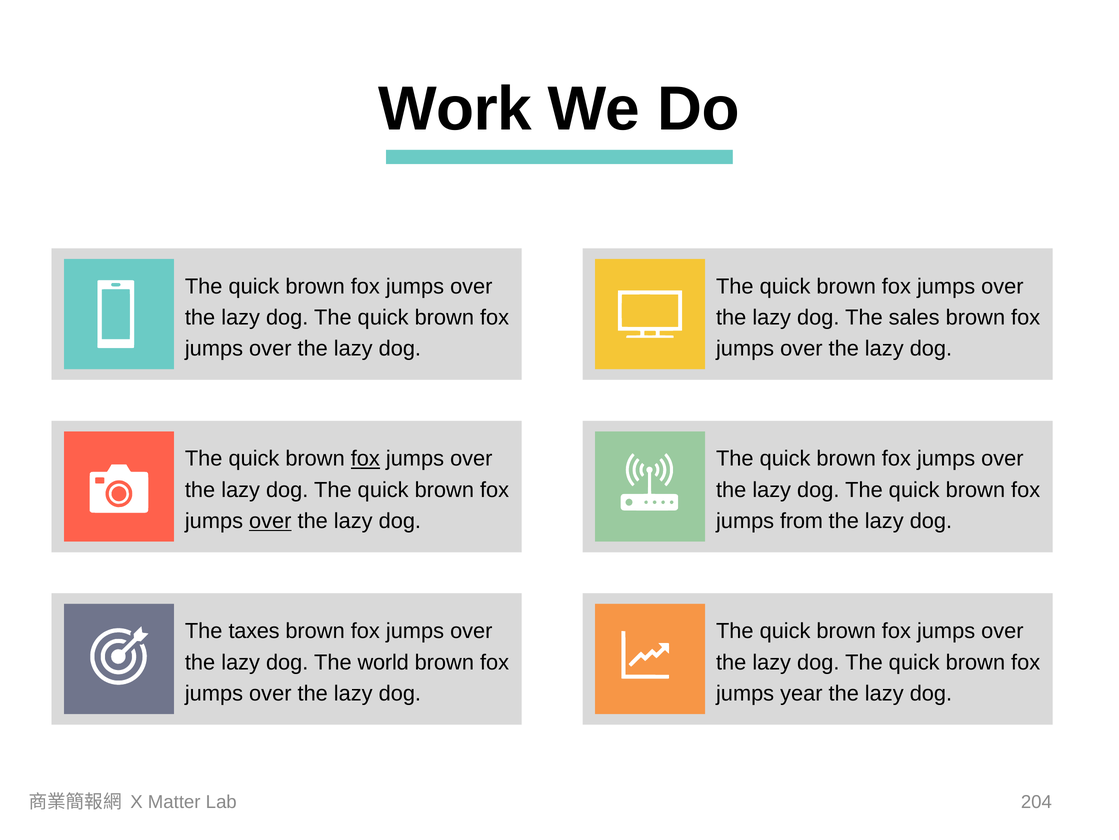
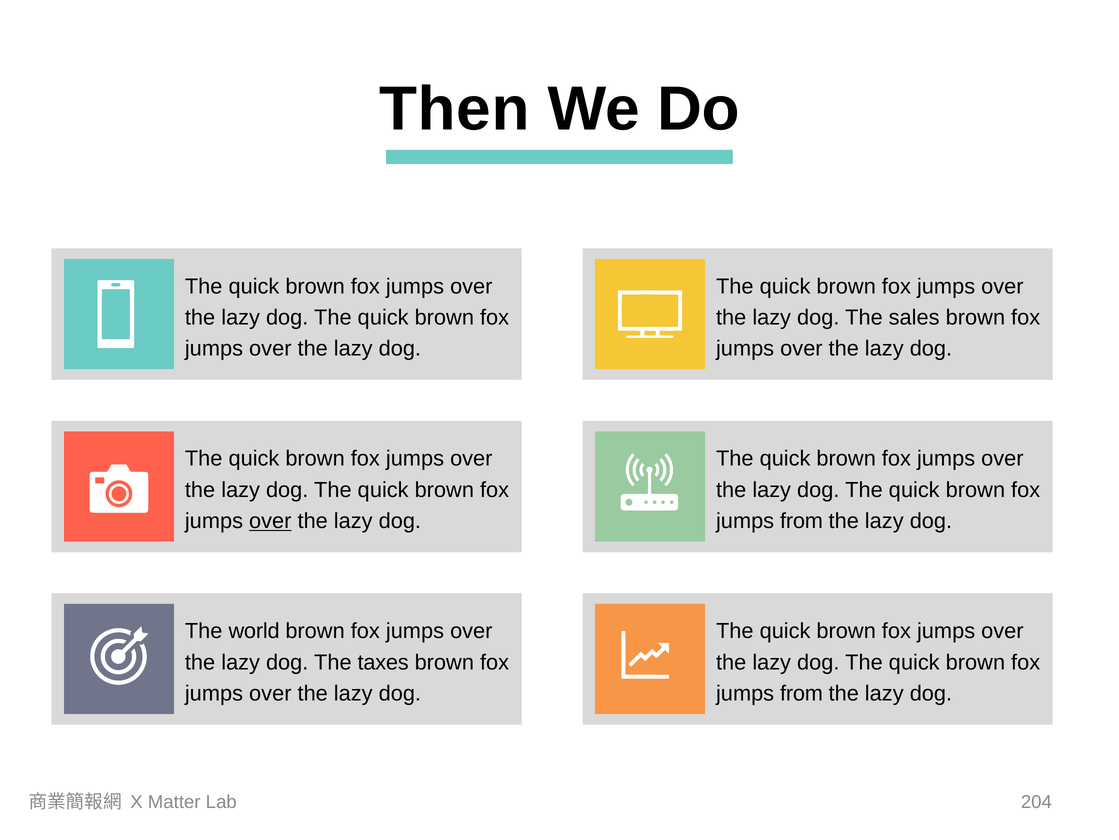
Work: Work -> Then
fox at (365, 458) underline: present -> none
taxes: taxes -> world
world: world -> taxes
year at (801, 693): year -> from
